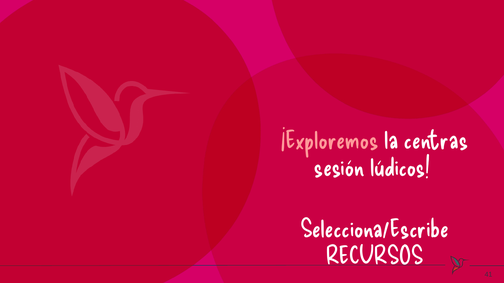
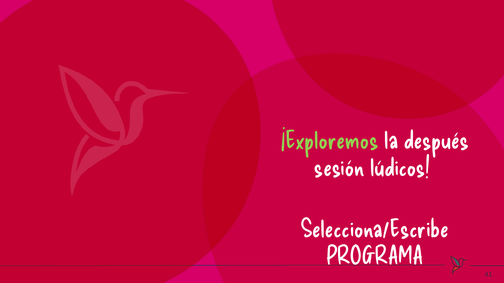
¡Exploremos colour: pink -> light green
centras: centras -> después
RECURSOS: RECURSOS -> PROGRAMA
